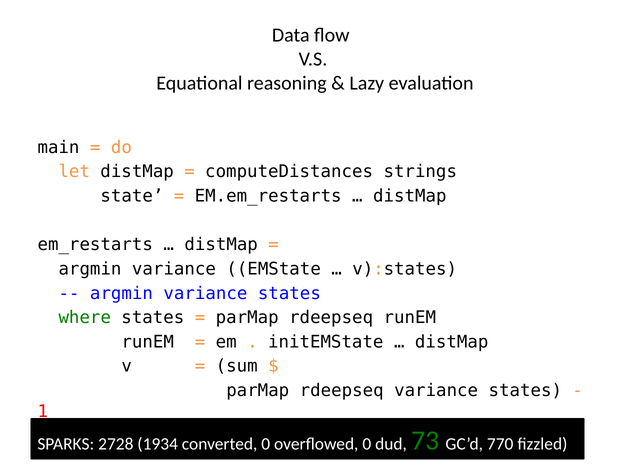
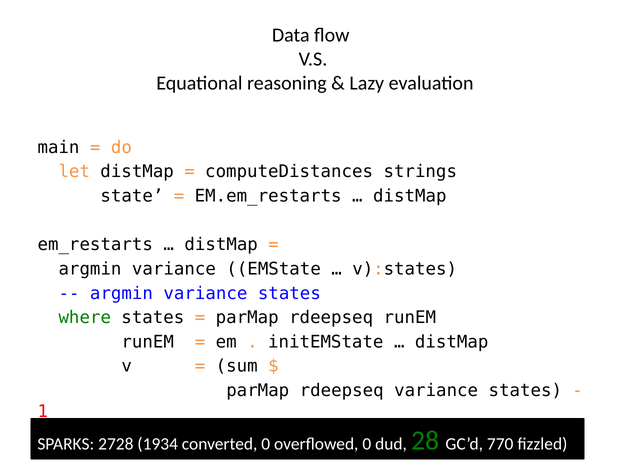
73: 73 -> 28
